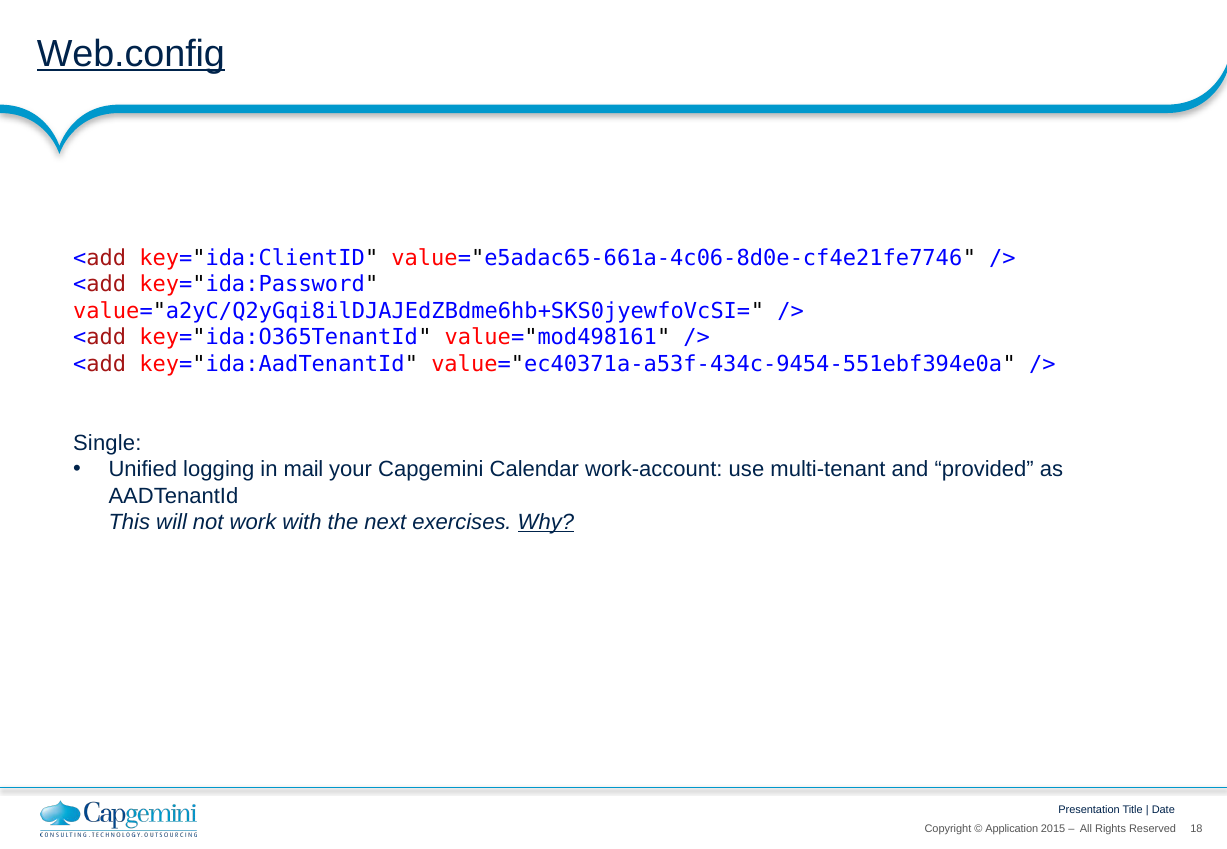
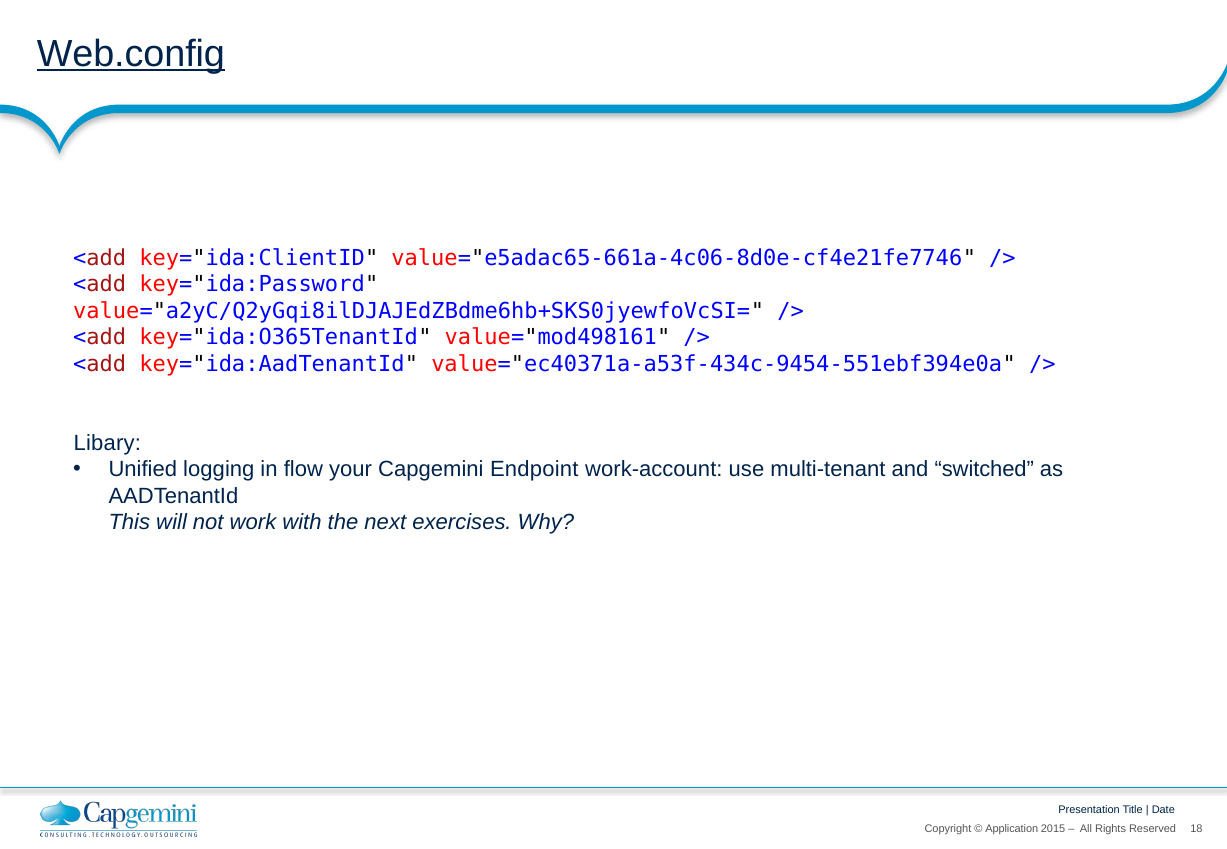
Single: Single -> Libary
mail: mail -> flow
Calendar: Calendar -> Endpoint
provided: provided -> switched
Why underline: present -> none
